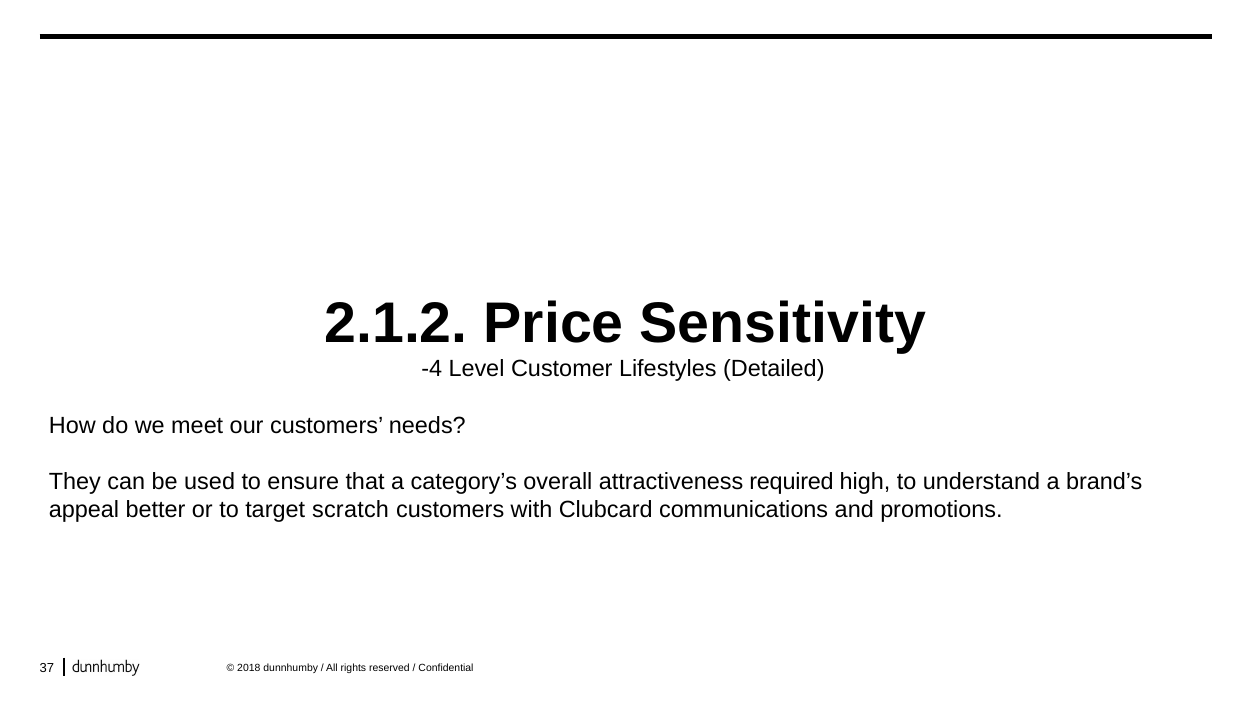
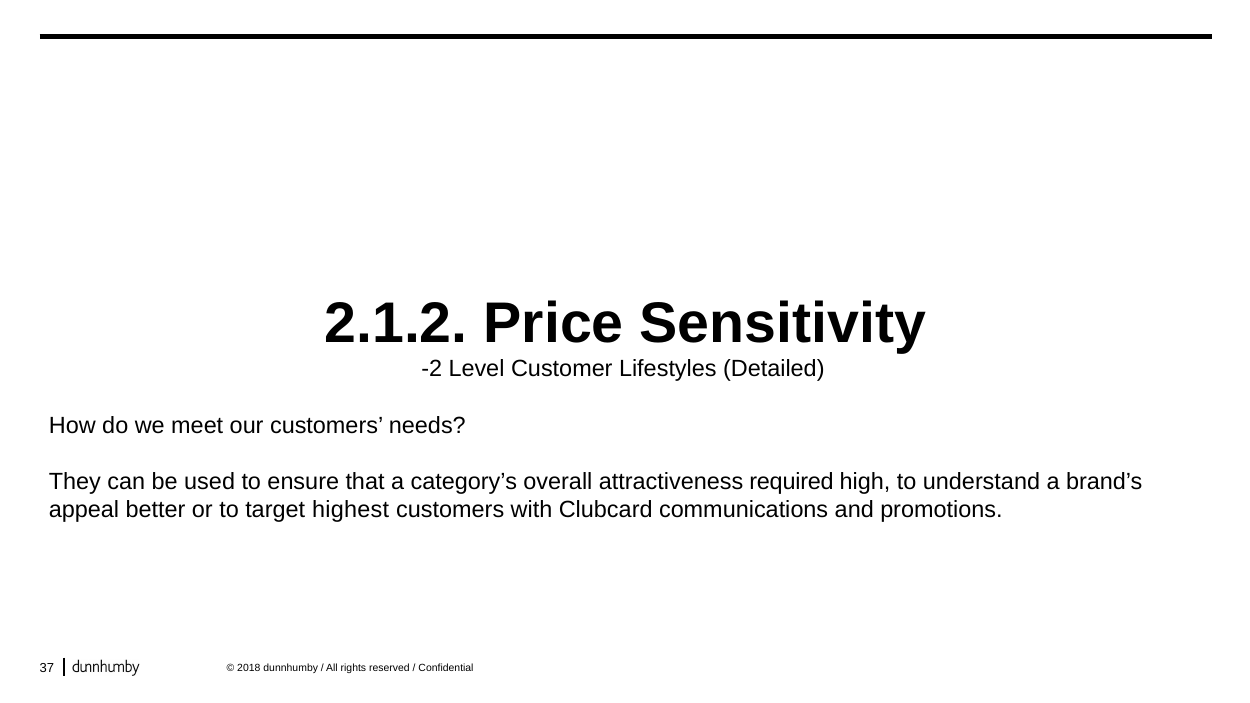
-4: -4 -> -2
scratch: scratch -> highest
